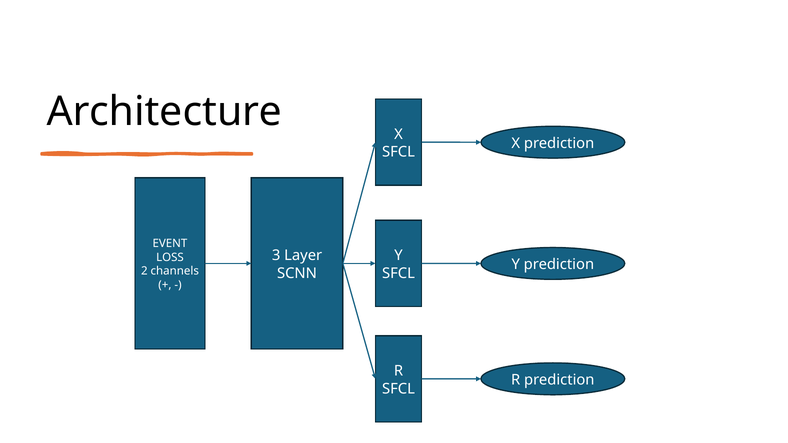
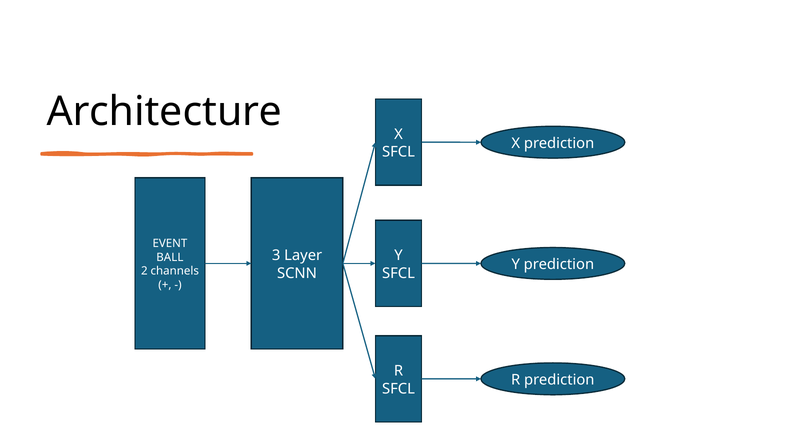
LOSS: LOSS -> BALL
